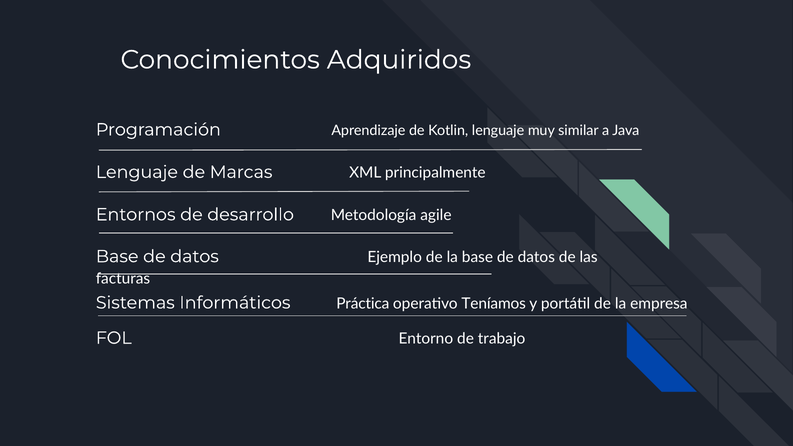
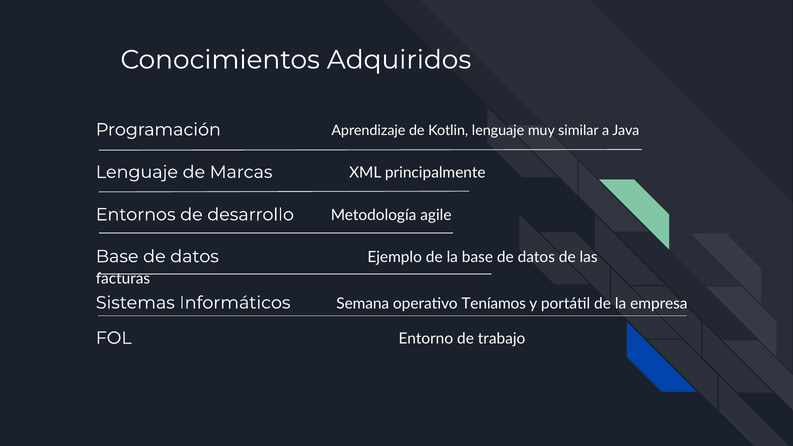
Práctica: Práctica -> Semana
